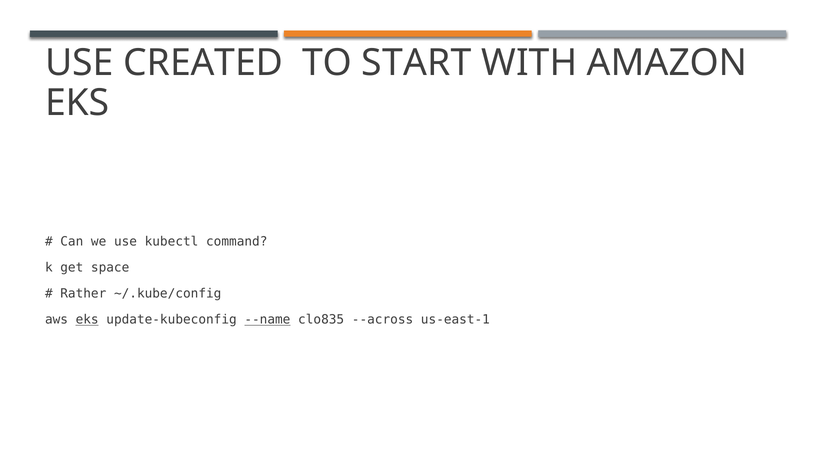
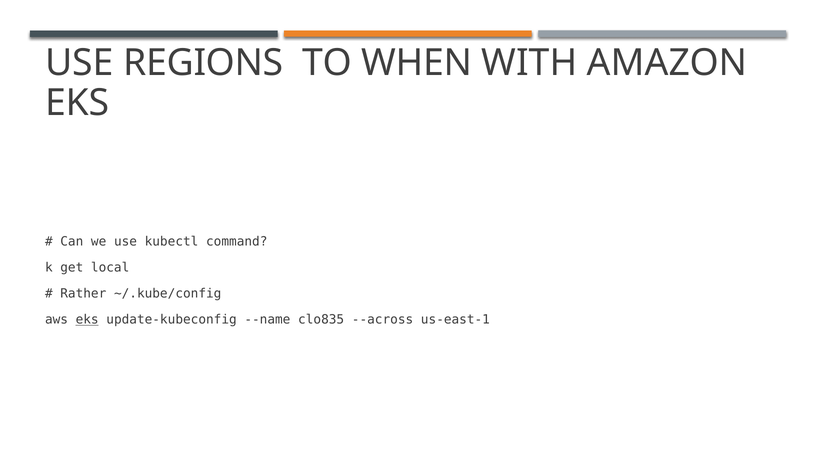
CREATED: CREATED -> REGIONS
START: START -> WHEN
space: space -> local
--name underline: present -> none
